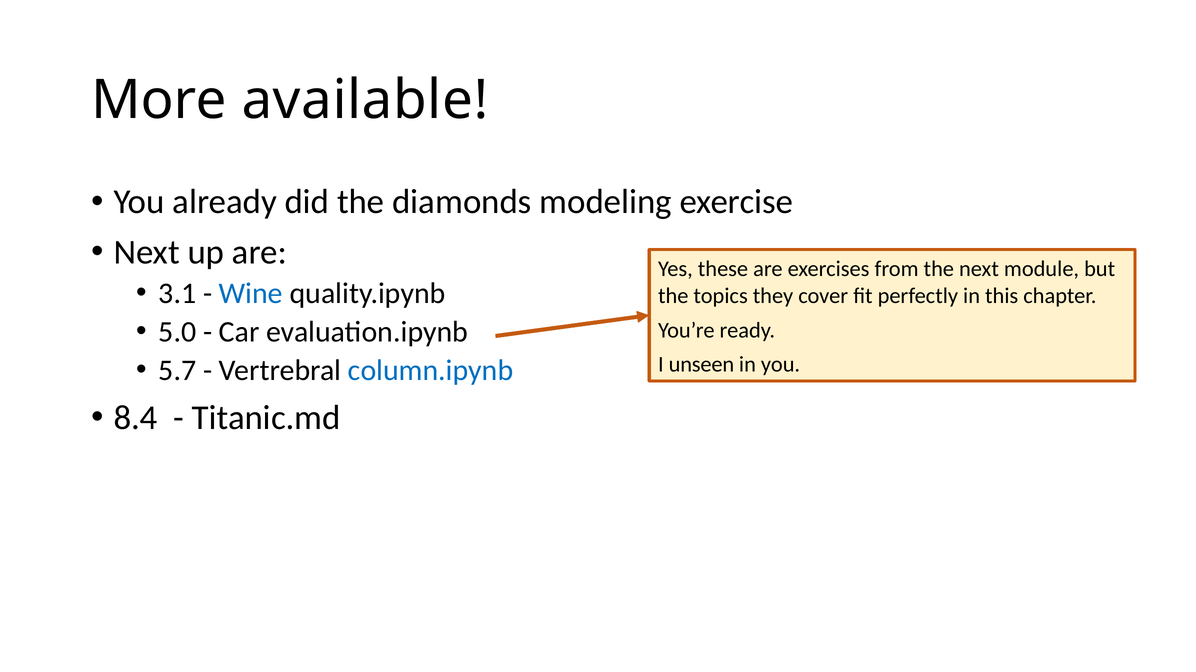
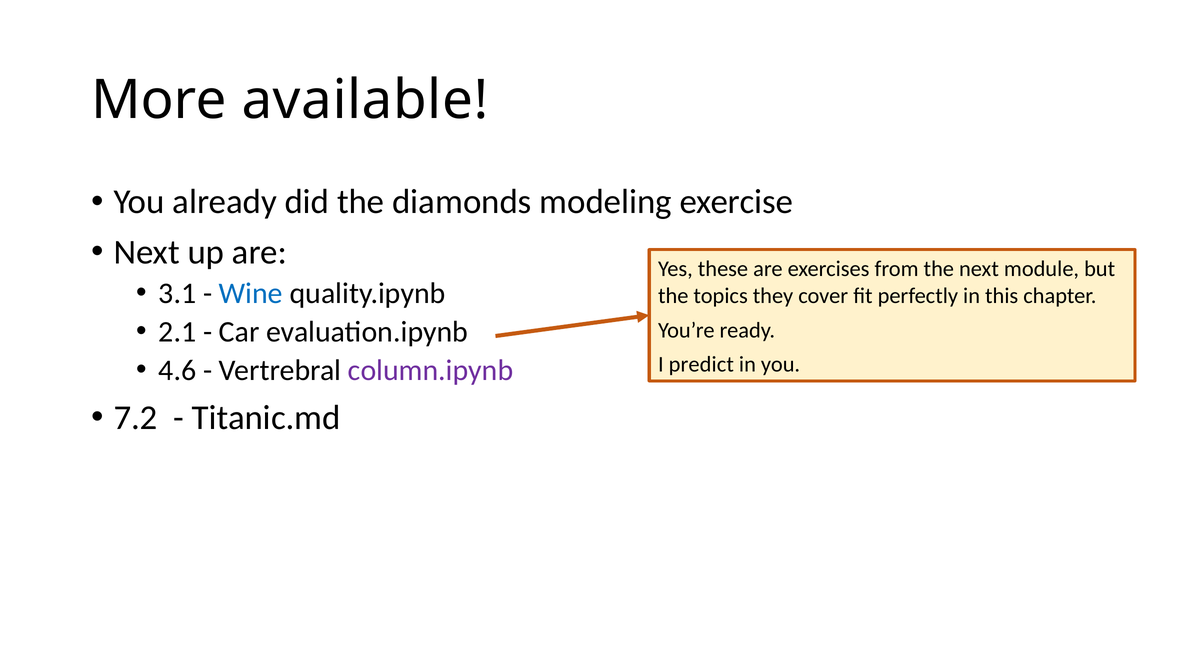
5.0: 5.0 -> 2.1
5.7: 5.7 -> 4.6
column.ipynb colour: blue -> purple
unseen: unseen -> predict
8.4: 8.4 -> 7.2
